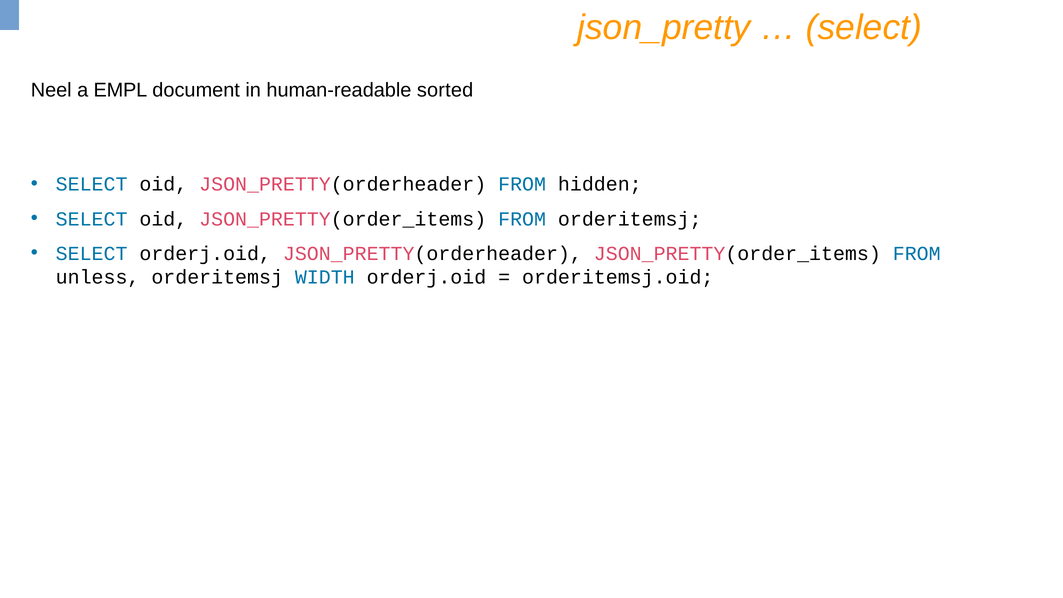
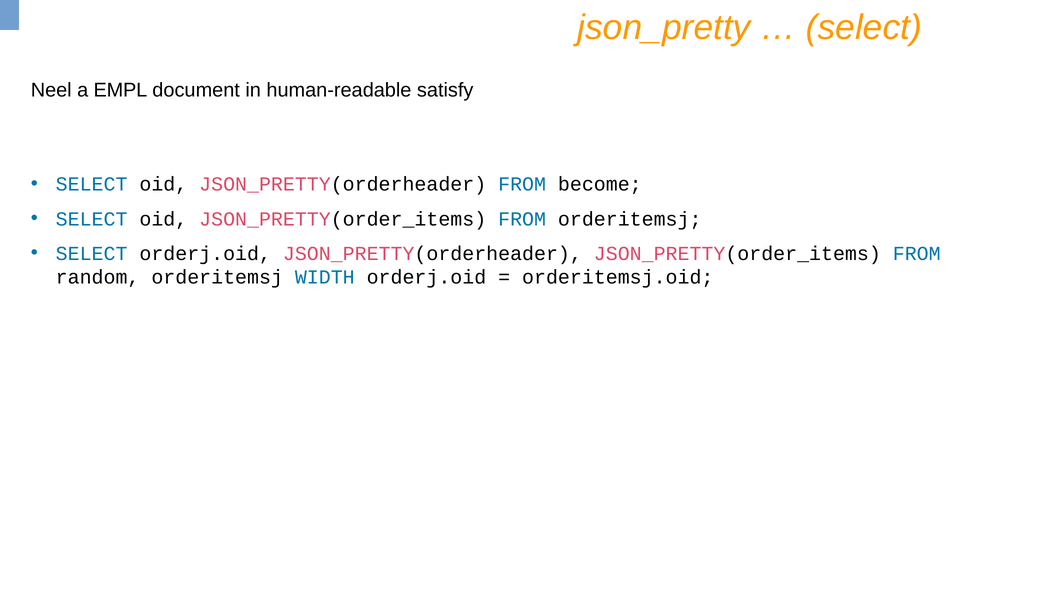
sorted: sorted -> satisfy
hidden: hidden -> become
unless: unless -> random
